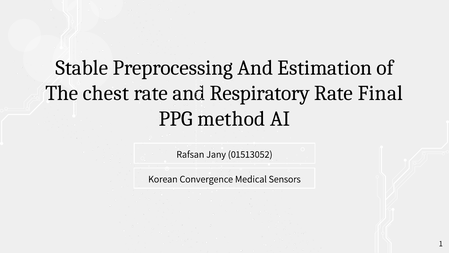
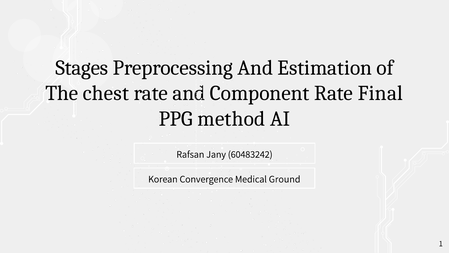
Stable: Stable -> Stages
Respiratory: Respiratory -> Component
01513052: 01513052 -> 60483242
Sensors: Sensors -> Ground
